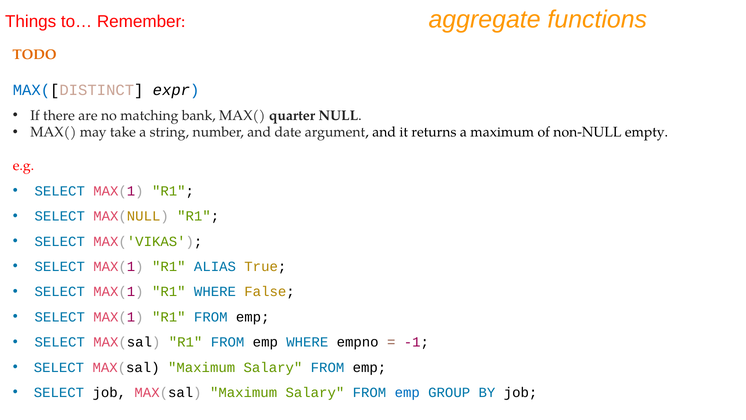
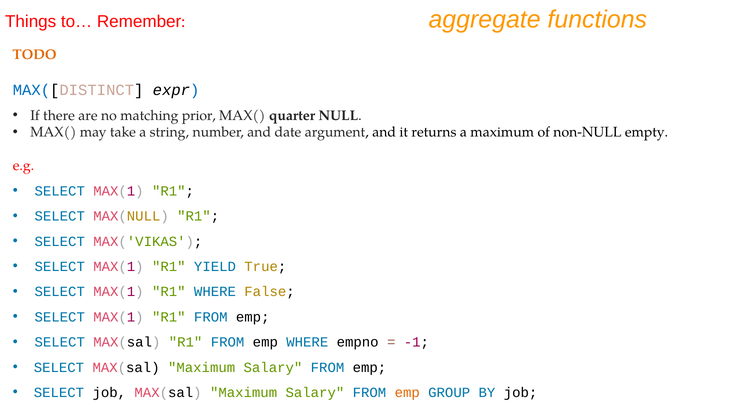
bank: bank -> prior
ALIAS: ALIAS -> YIELD
emp at (407, 392) colour: blue -> orange
